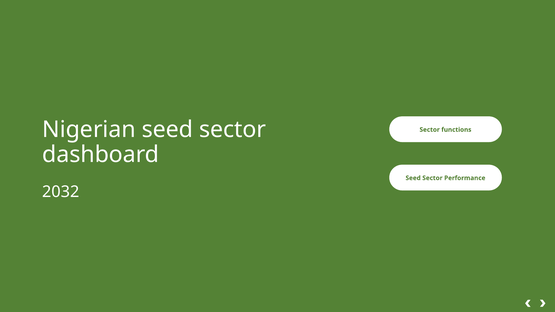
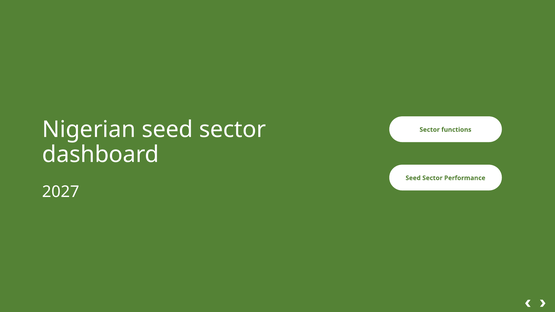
2032: 2032 -> 2027
